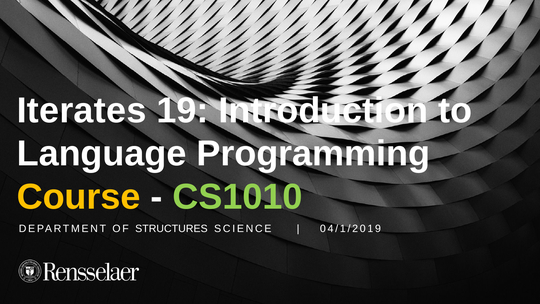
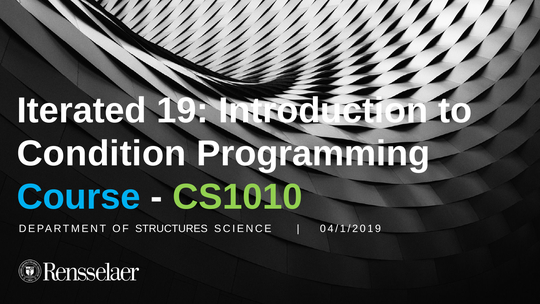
Iterates: Iterates -> Iterated
Language: Language -> Condition
Course colour: yellow -> light blue
